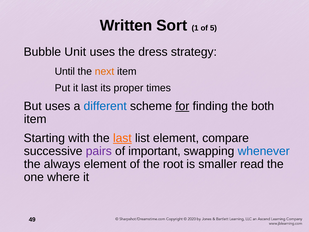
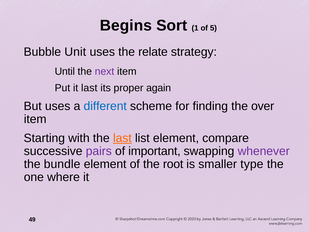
Written: Written -> Begins
dress: dress -> relate
next colour: orange -> purple
times: times -> again
for underline: present -> none
both: both -> over
whenever colour: blue -> purple
always: always -> bundle
read: read -> type
